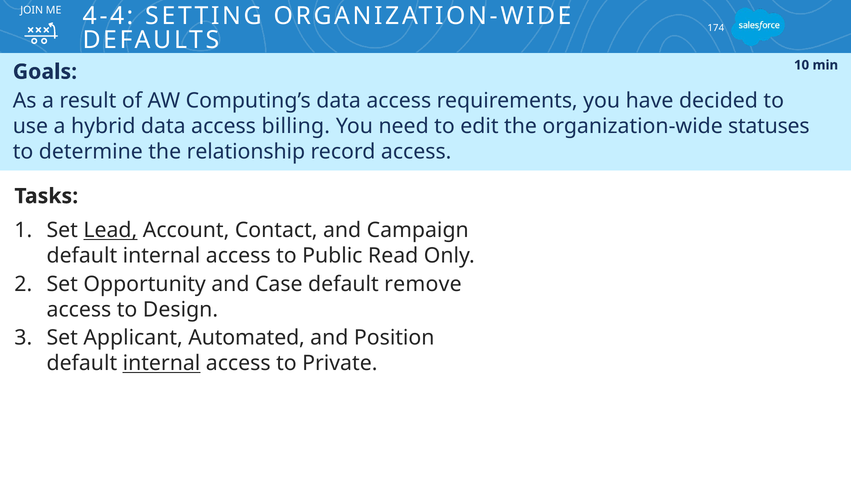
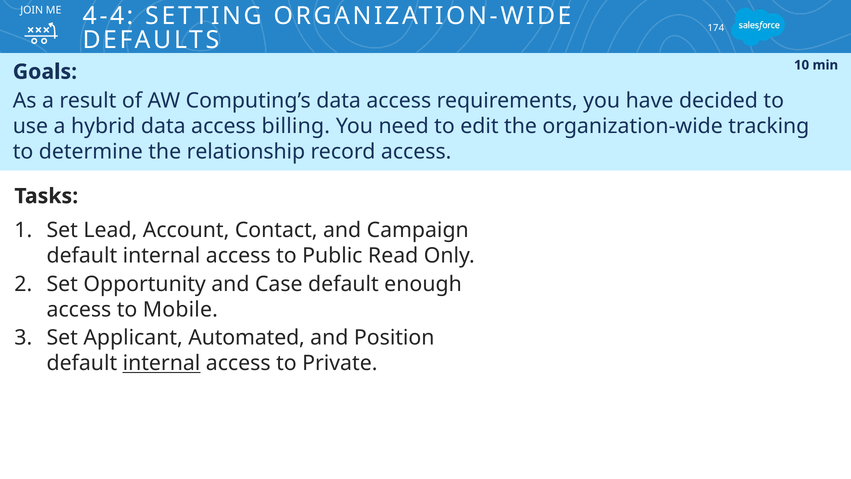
statuses: statuses -> tracking
Lead underline: present -> none
remove: remove -> enough
Design: Design -> Mobile
